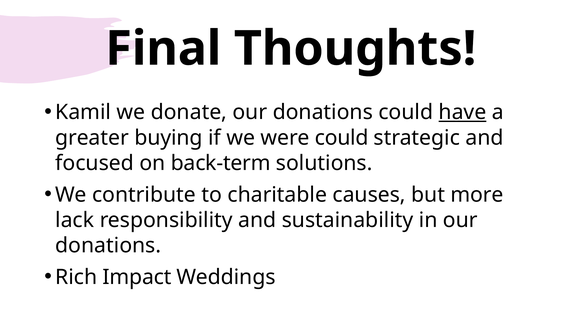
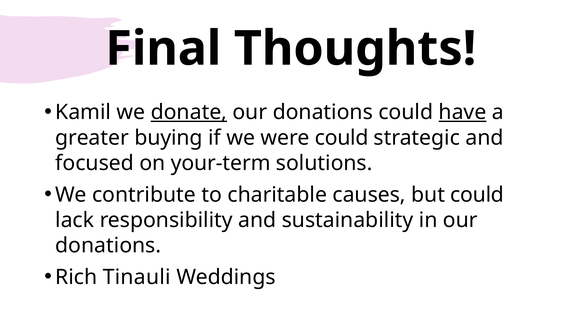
donate underline: none -> present
back-term: back-term -> your-term
but more: more -> could
Impact: Impact -> Tinauli
